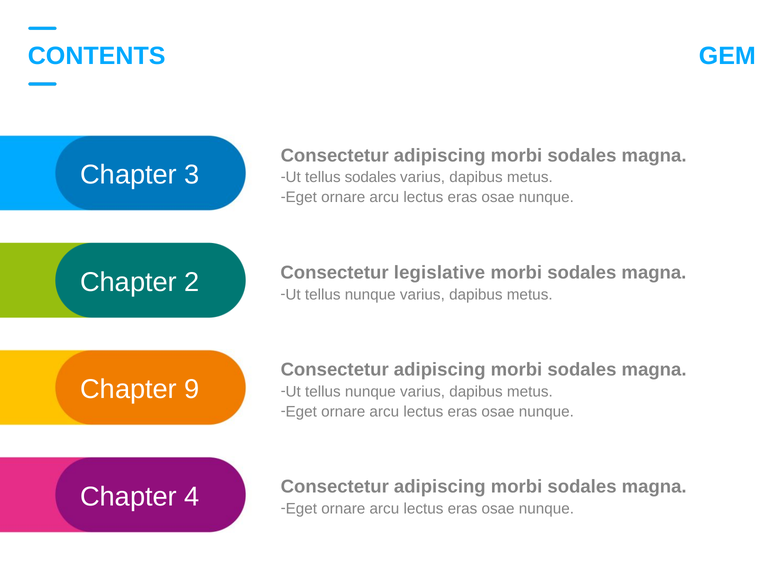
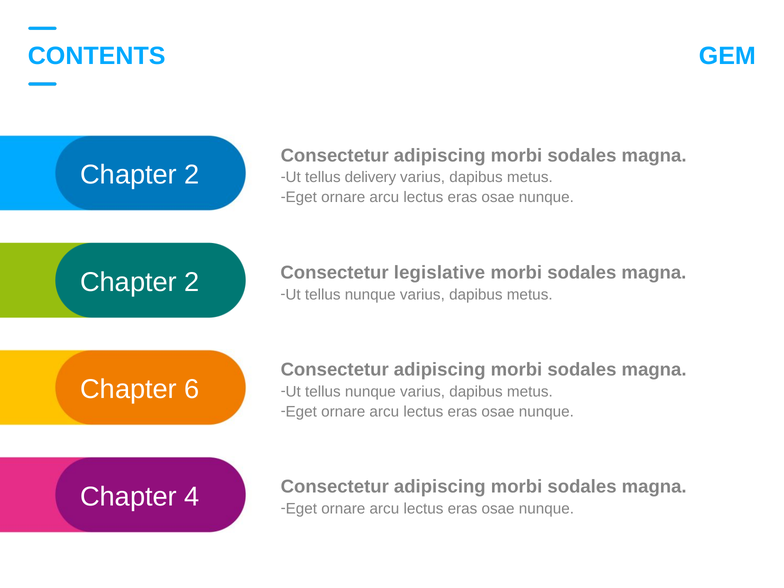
3 at (192, 175): 3 -> 2
tellus sodales: sodales -> delivery
9: 9 -> 6
